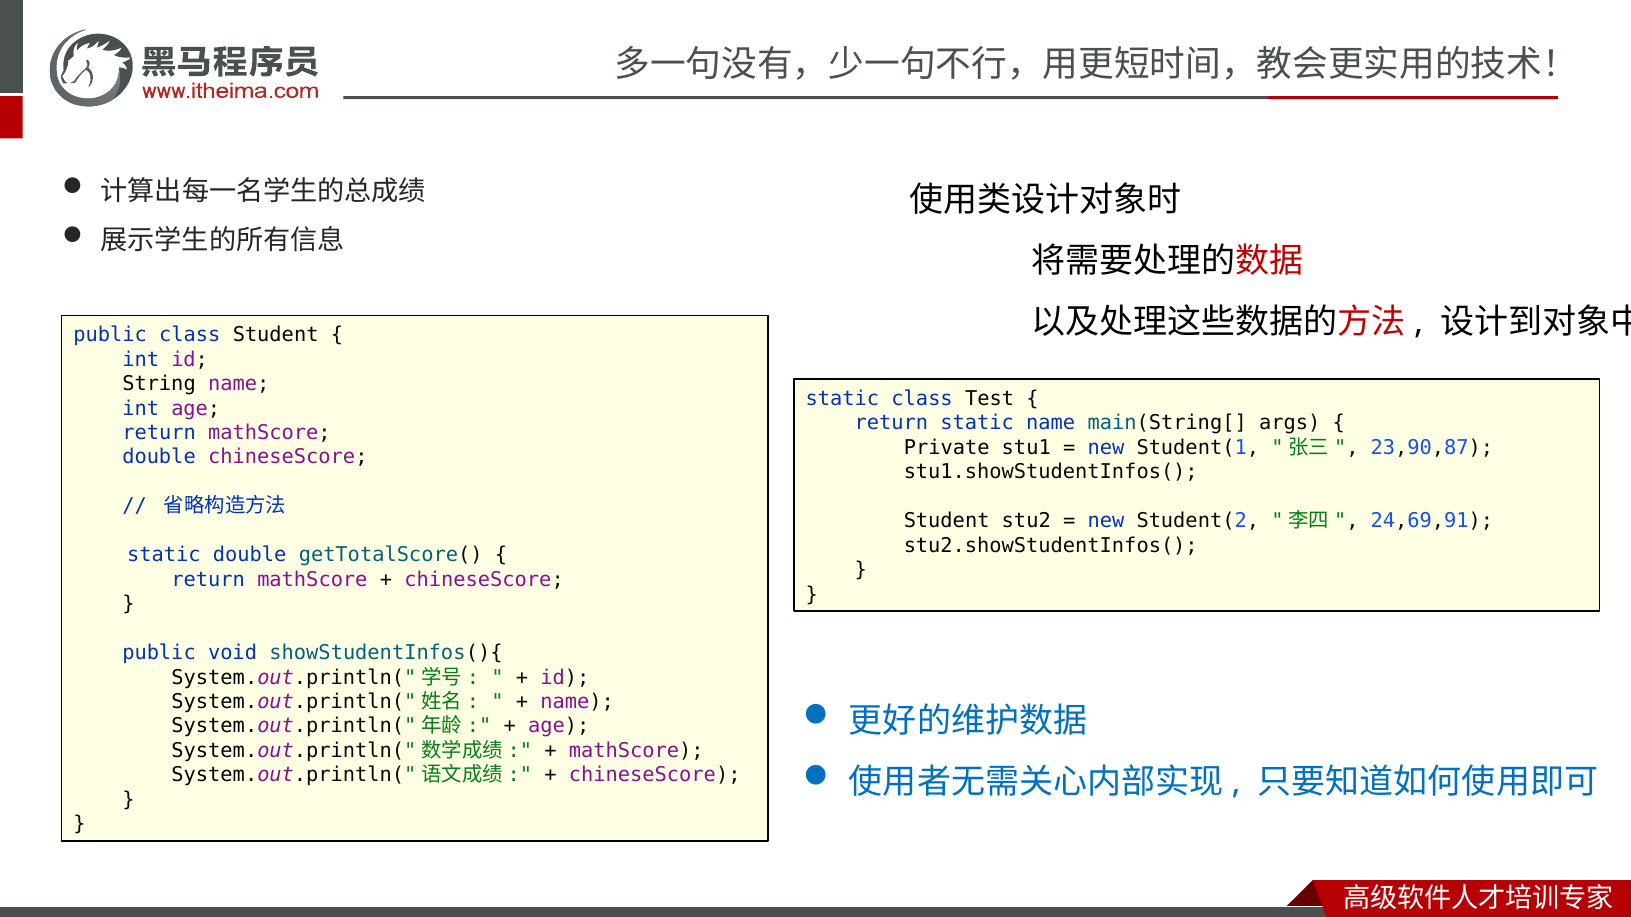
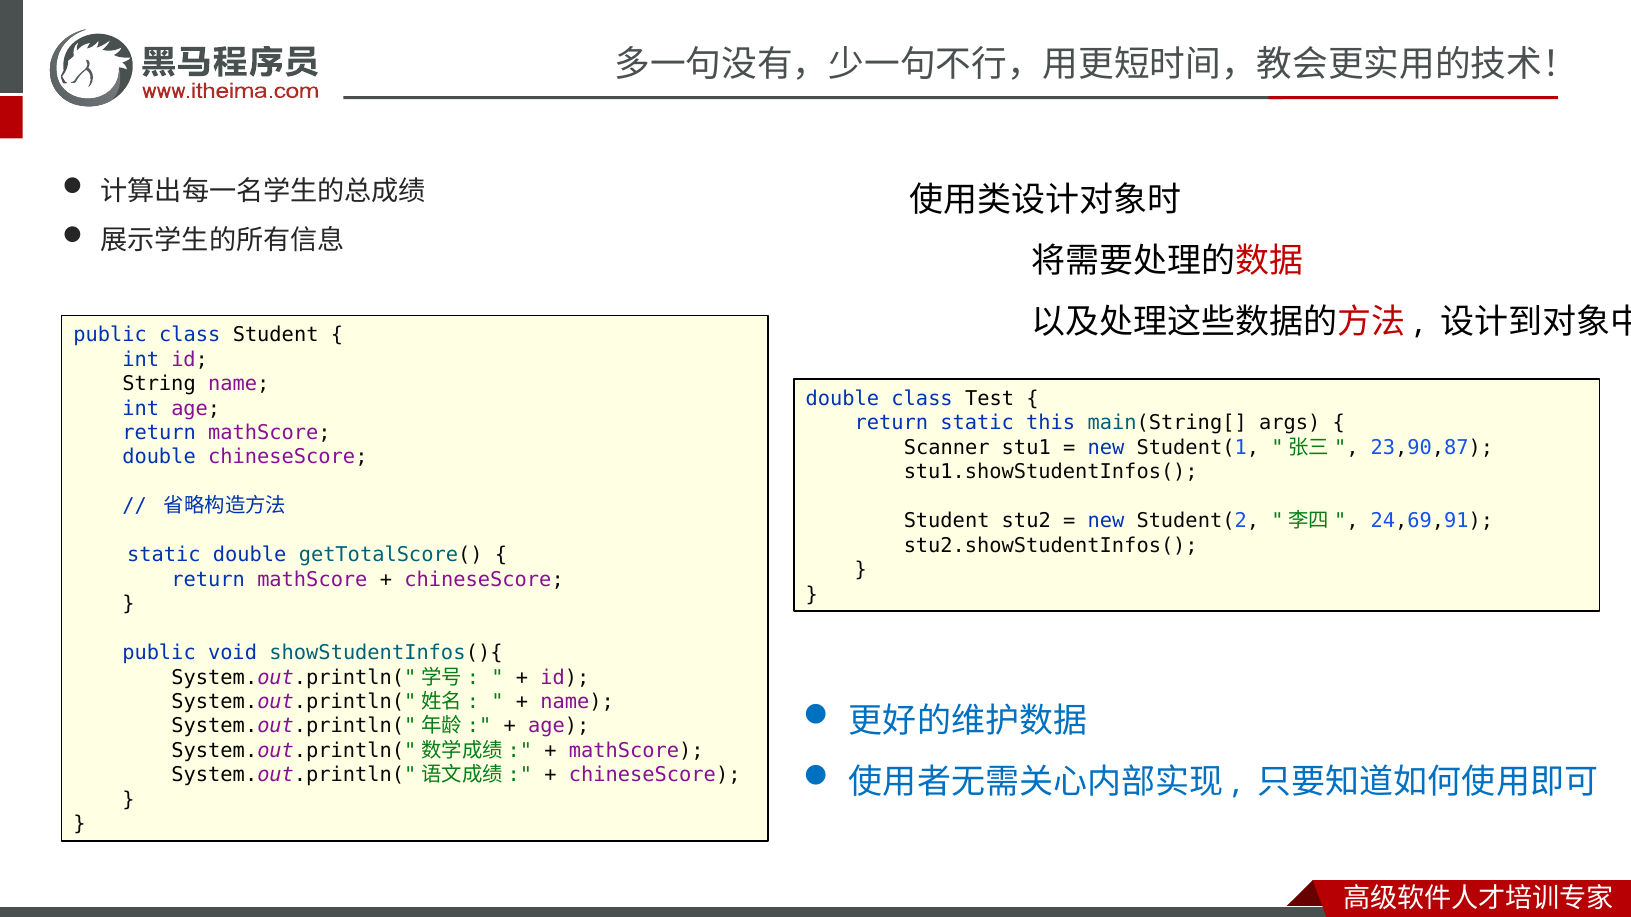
static at (842, 399): static -> double
static name: name -> this
Private: Private -> Scanner
